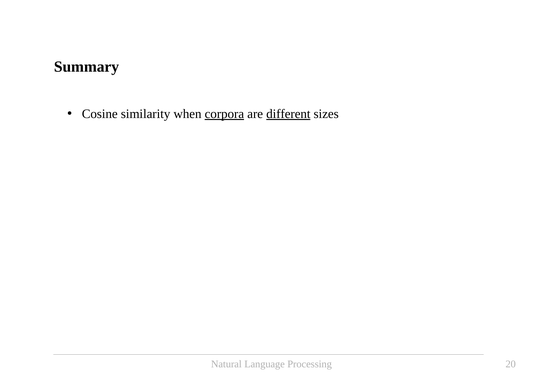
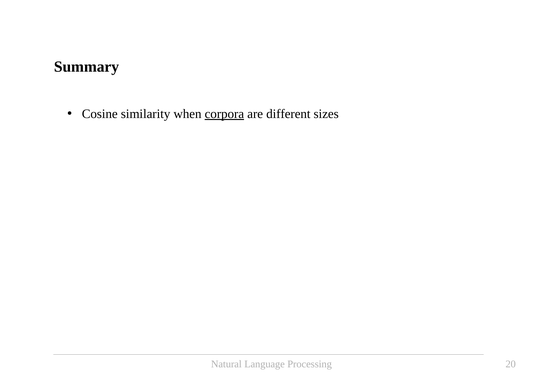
different underline: present -> none
